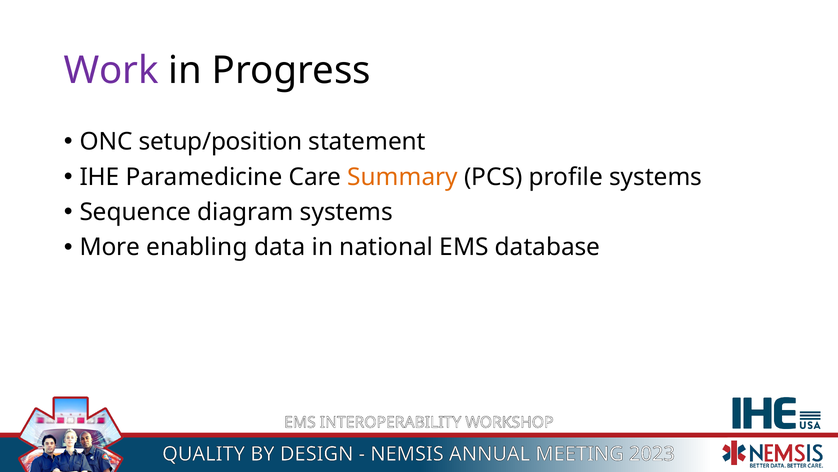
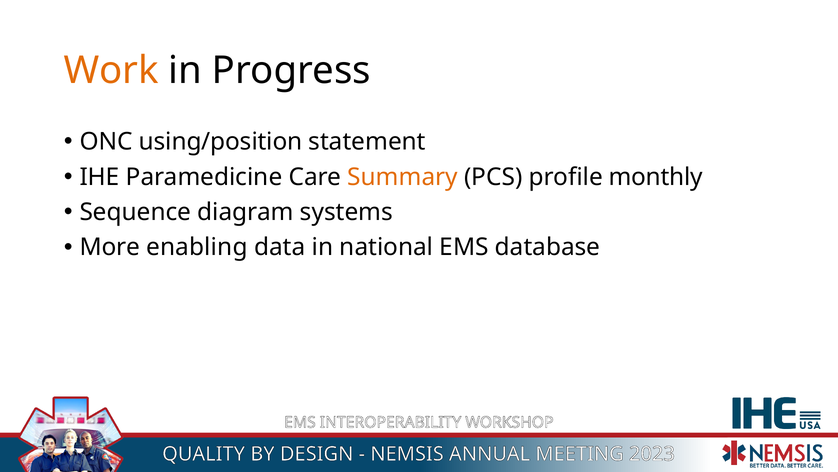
Work colour: purple -> orange
setup/position: setup/position -> using/position
profile systems: systems -> monthly
